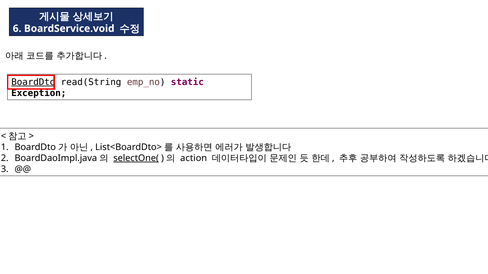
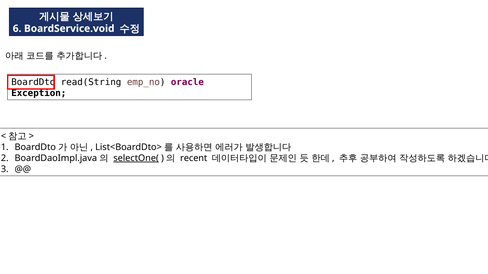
BoardDto underline: present -> none
static: static -> oracle
action: action -> recent
